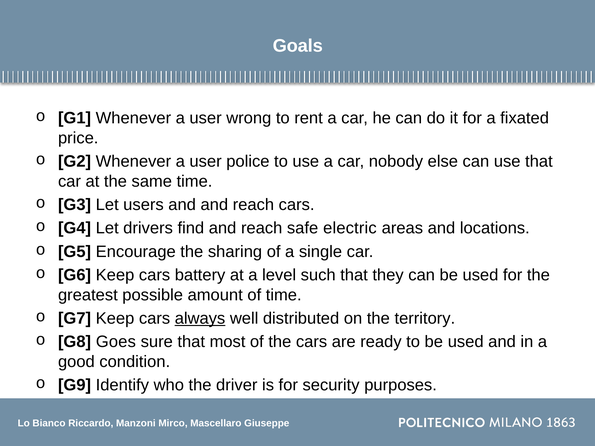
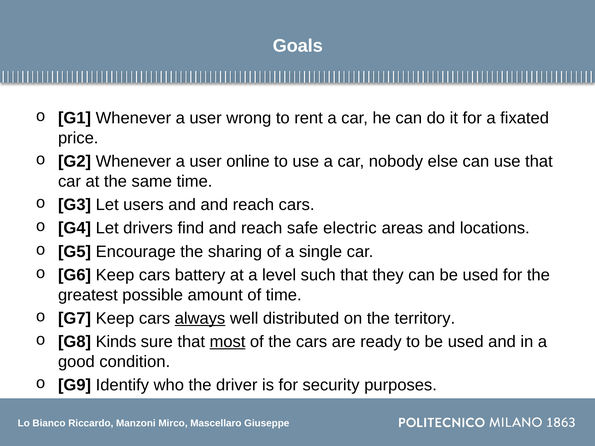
police: police -> online
Goes: Goes -> Kinds
most underline: none -> present
